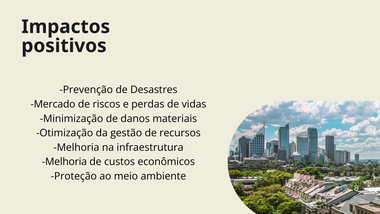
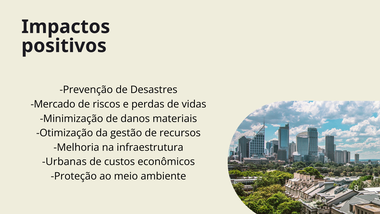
Melhoria at (64, 162): Melhoria -> Urbanas
